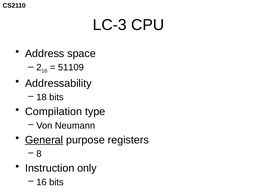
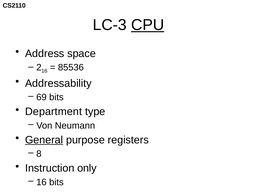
CPU underline: none -> present
51109: 51109 -> 85536
18: 18 -> 69
Compilation: Compilation -> Department
